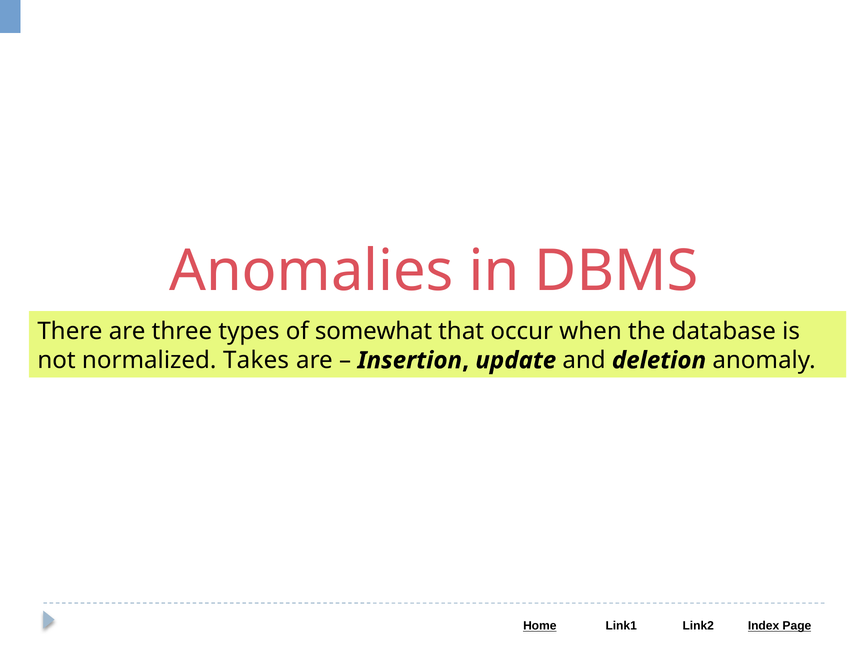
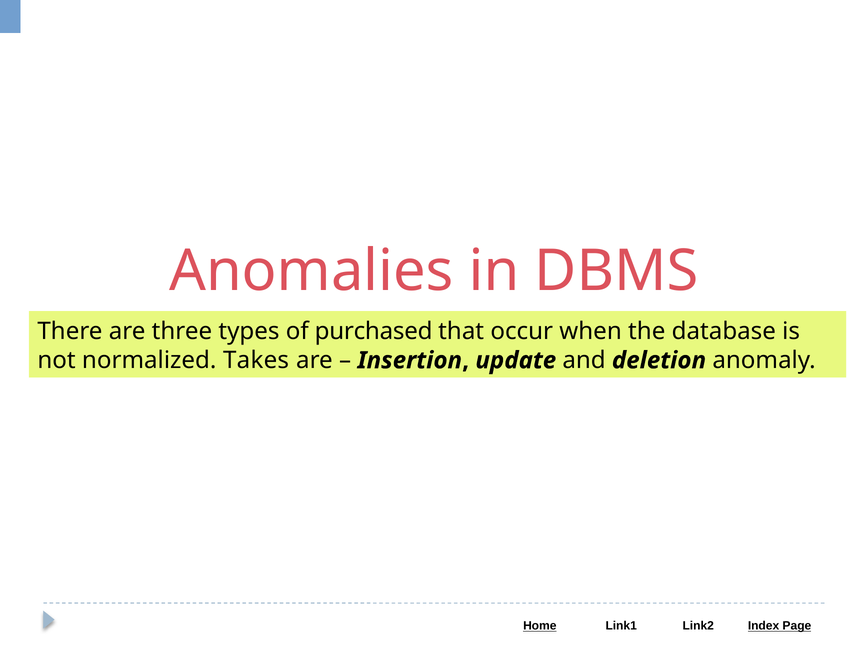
somewhat: somewhat -> purchased
